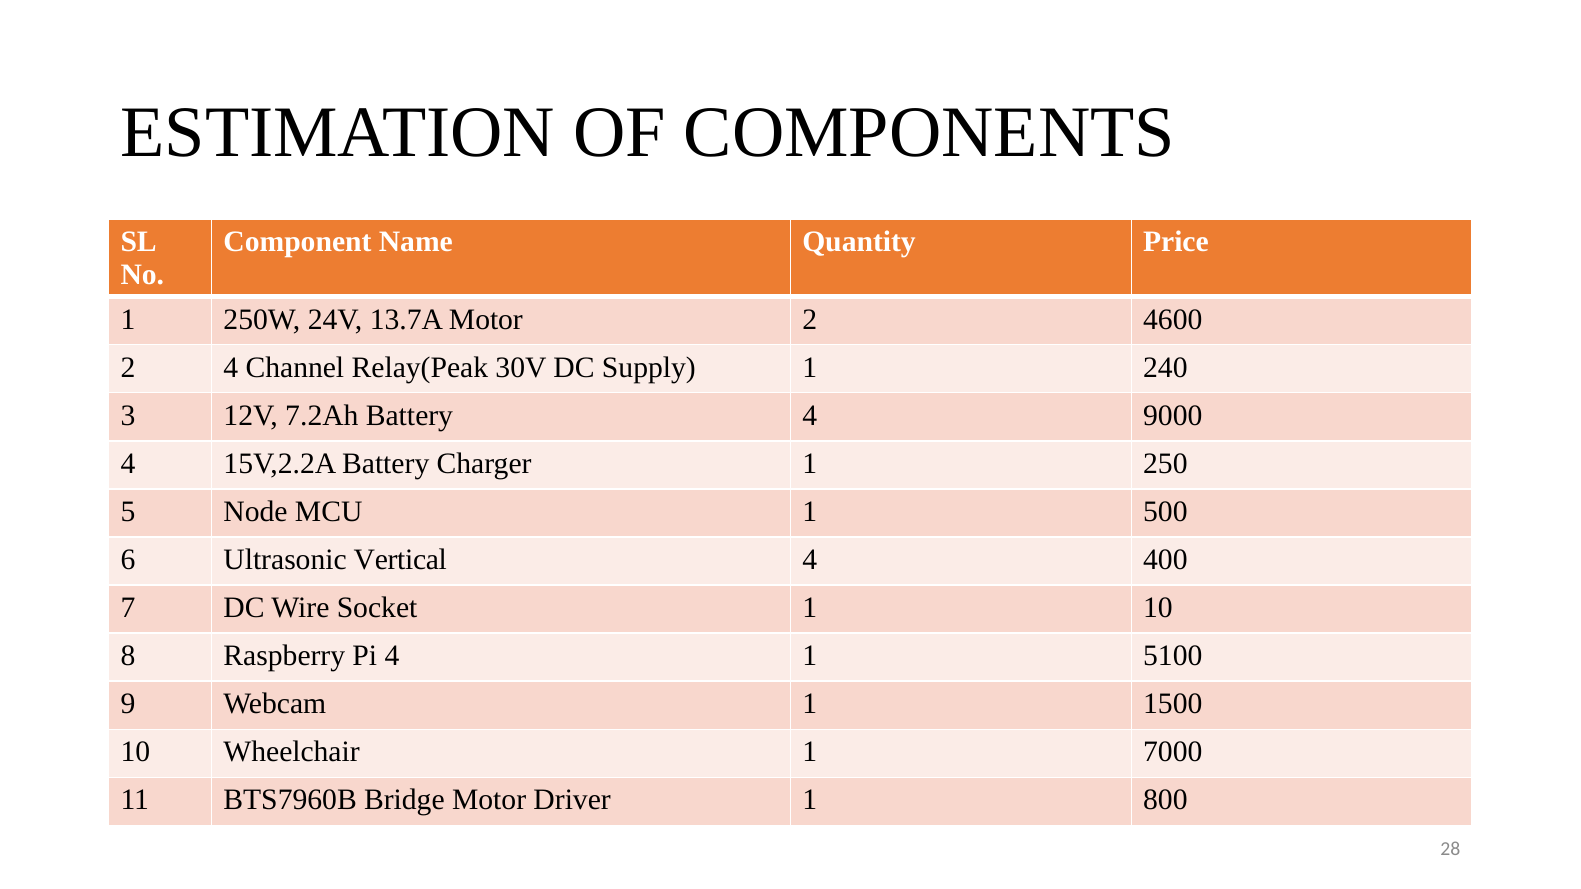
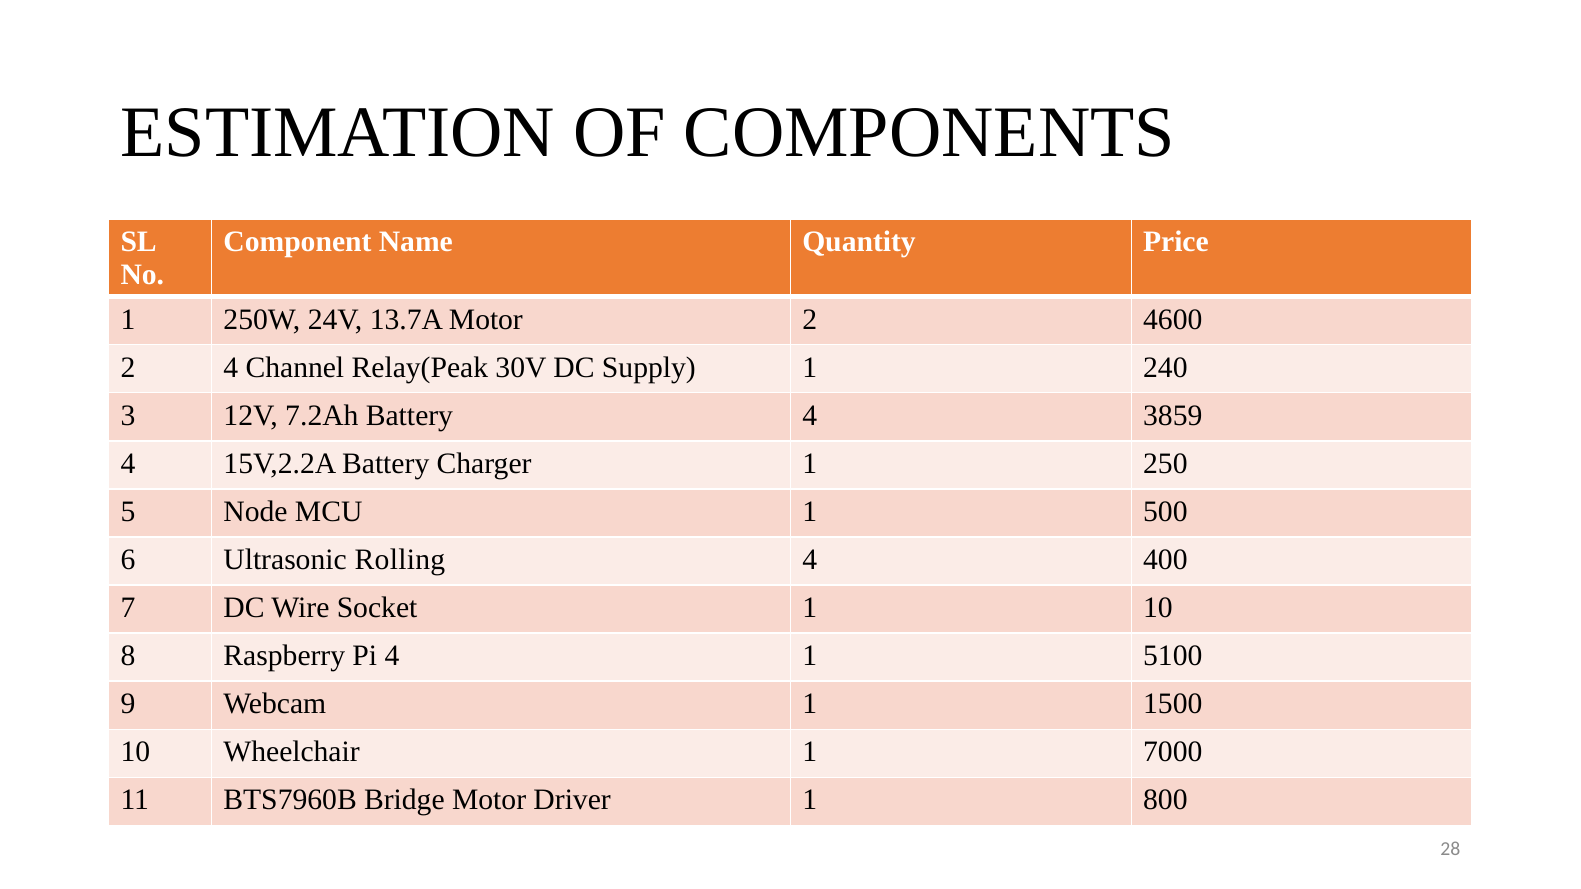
9000: 9000 -> 3859
Vertical: Vertical -> Rolling
